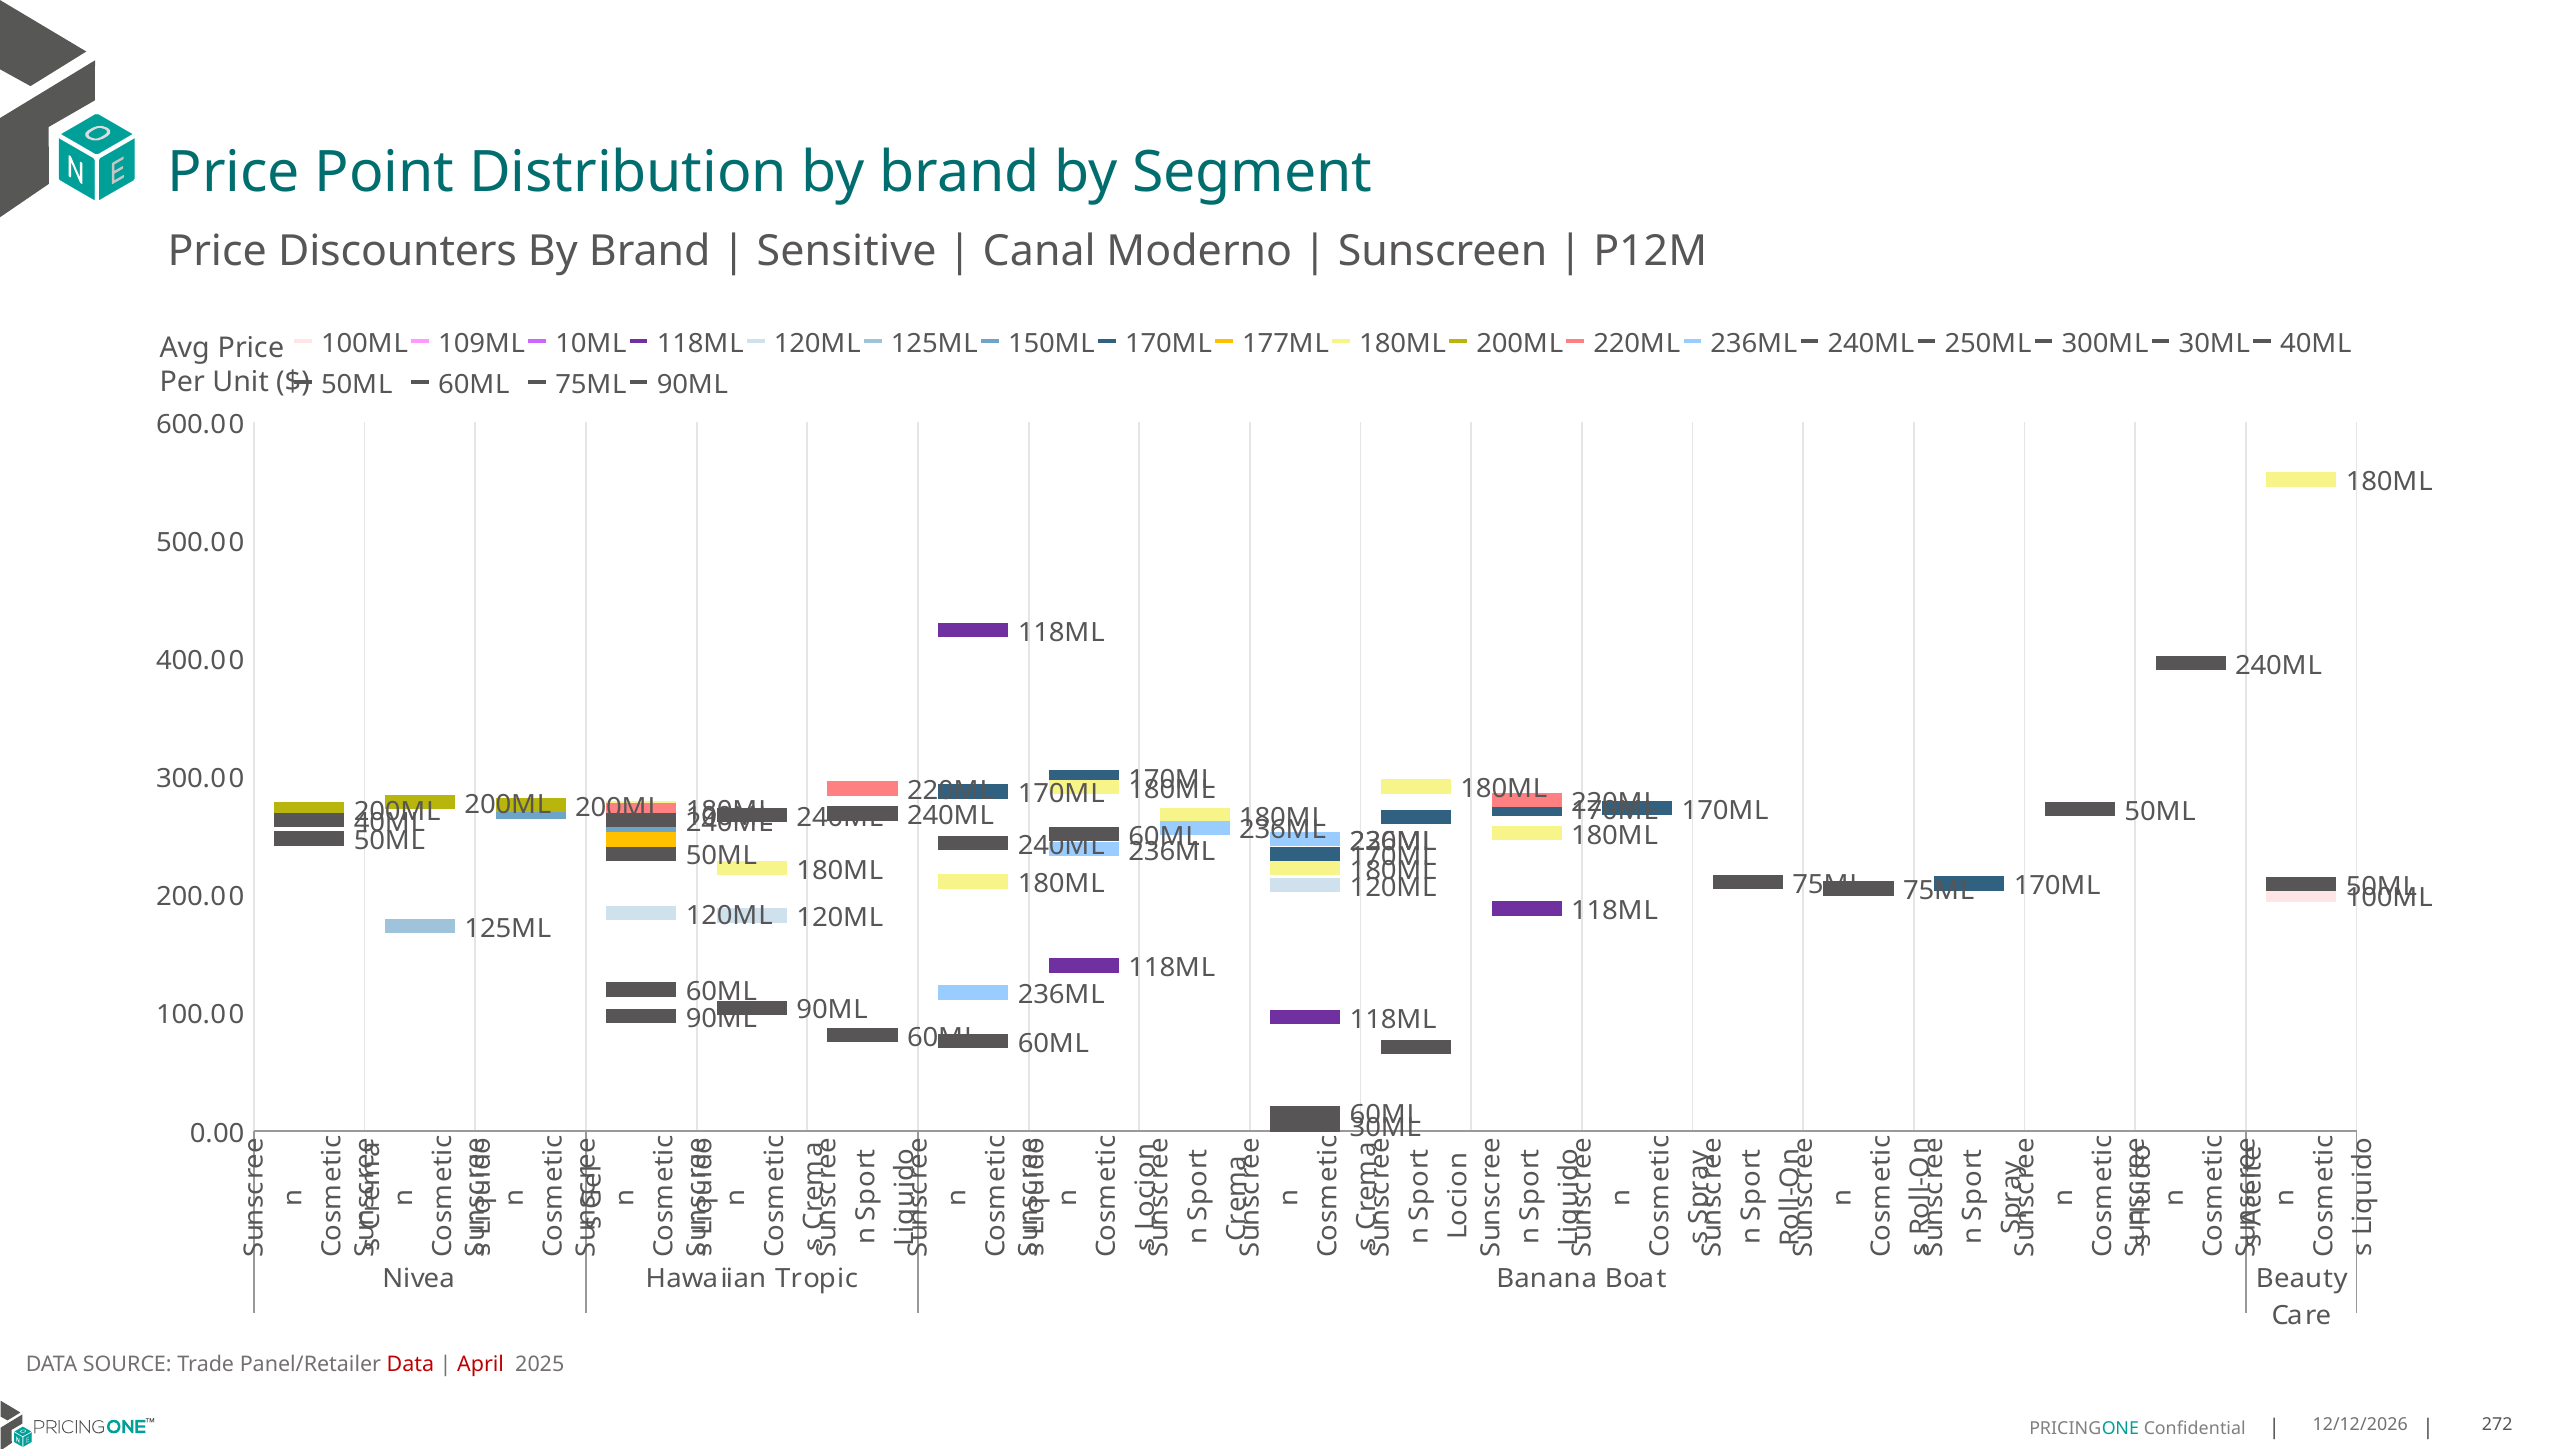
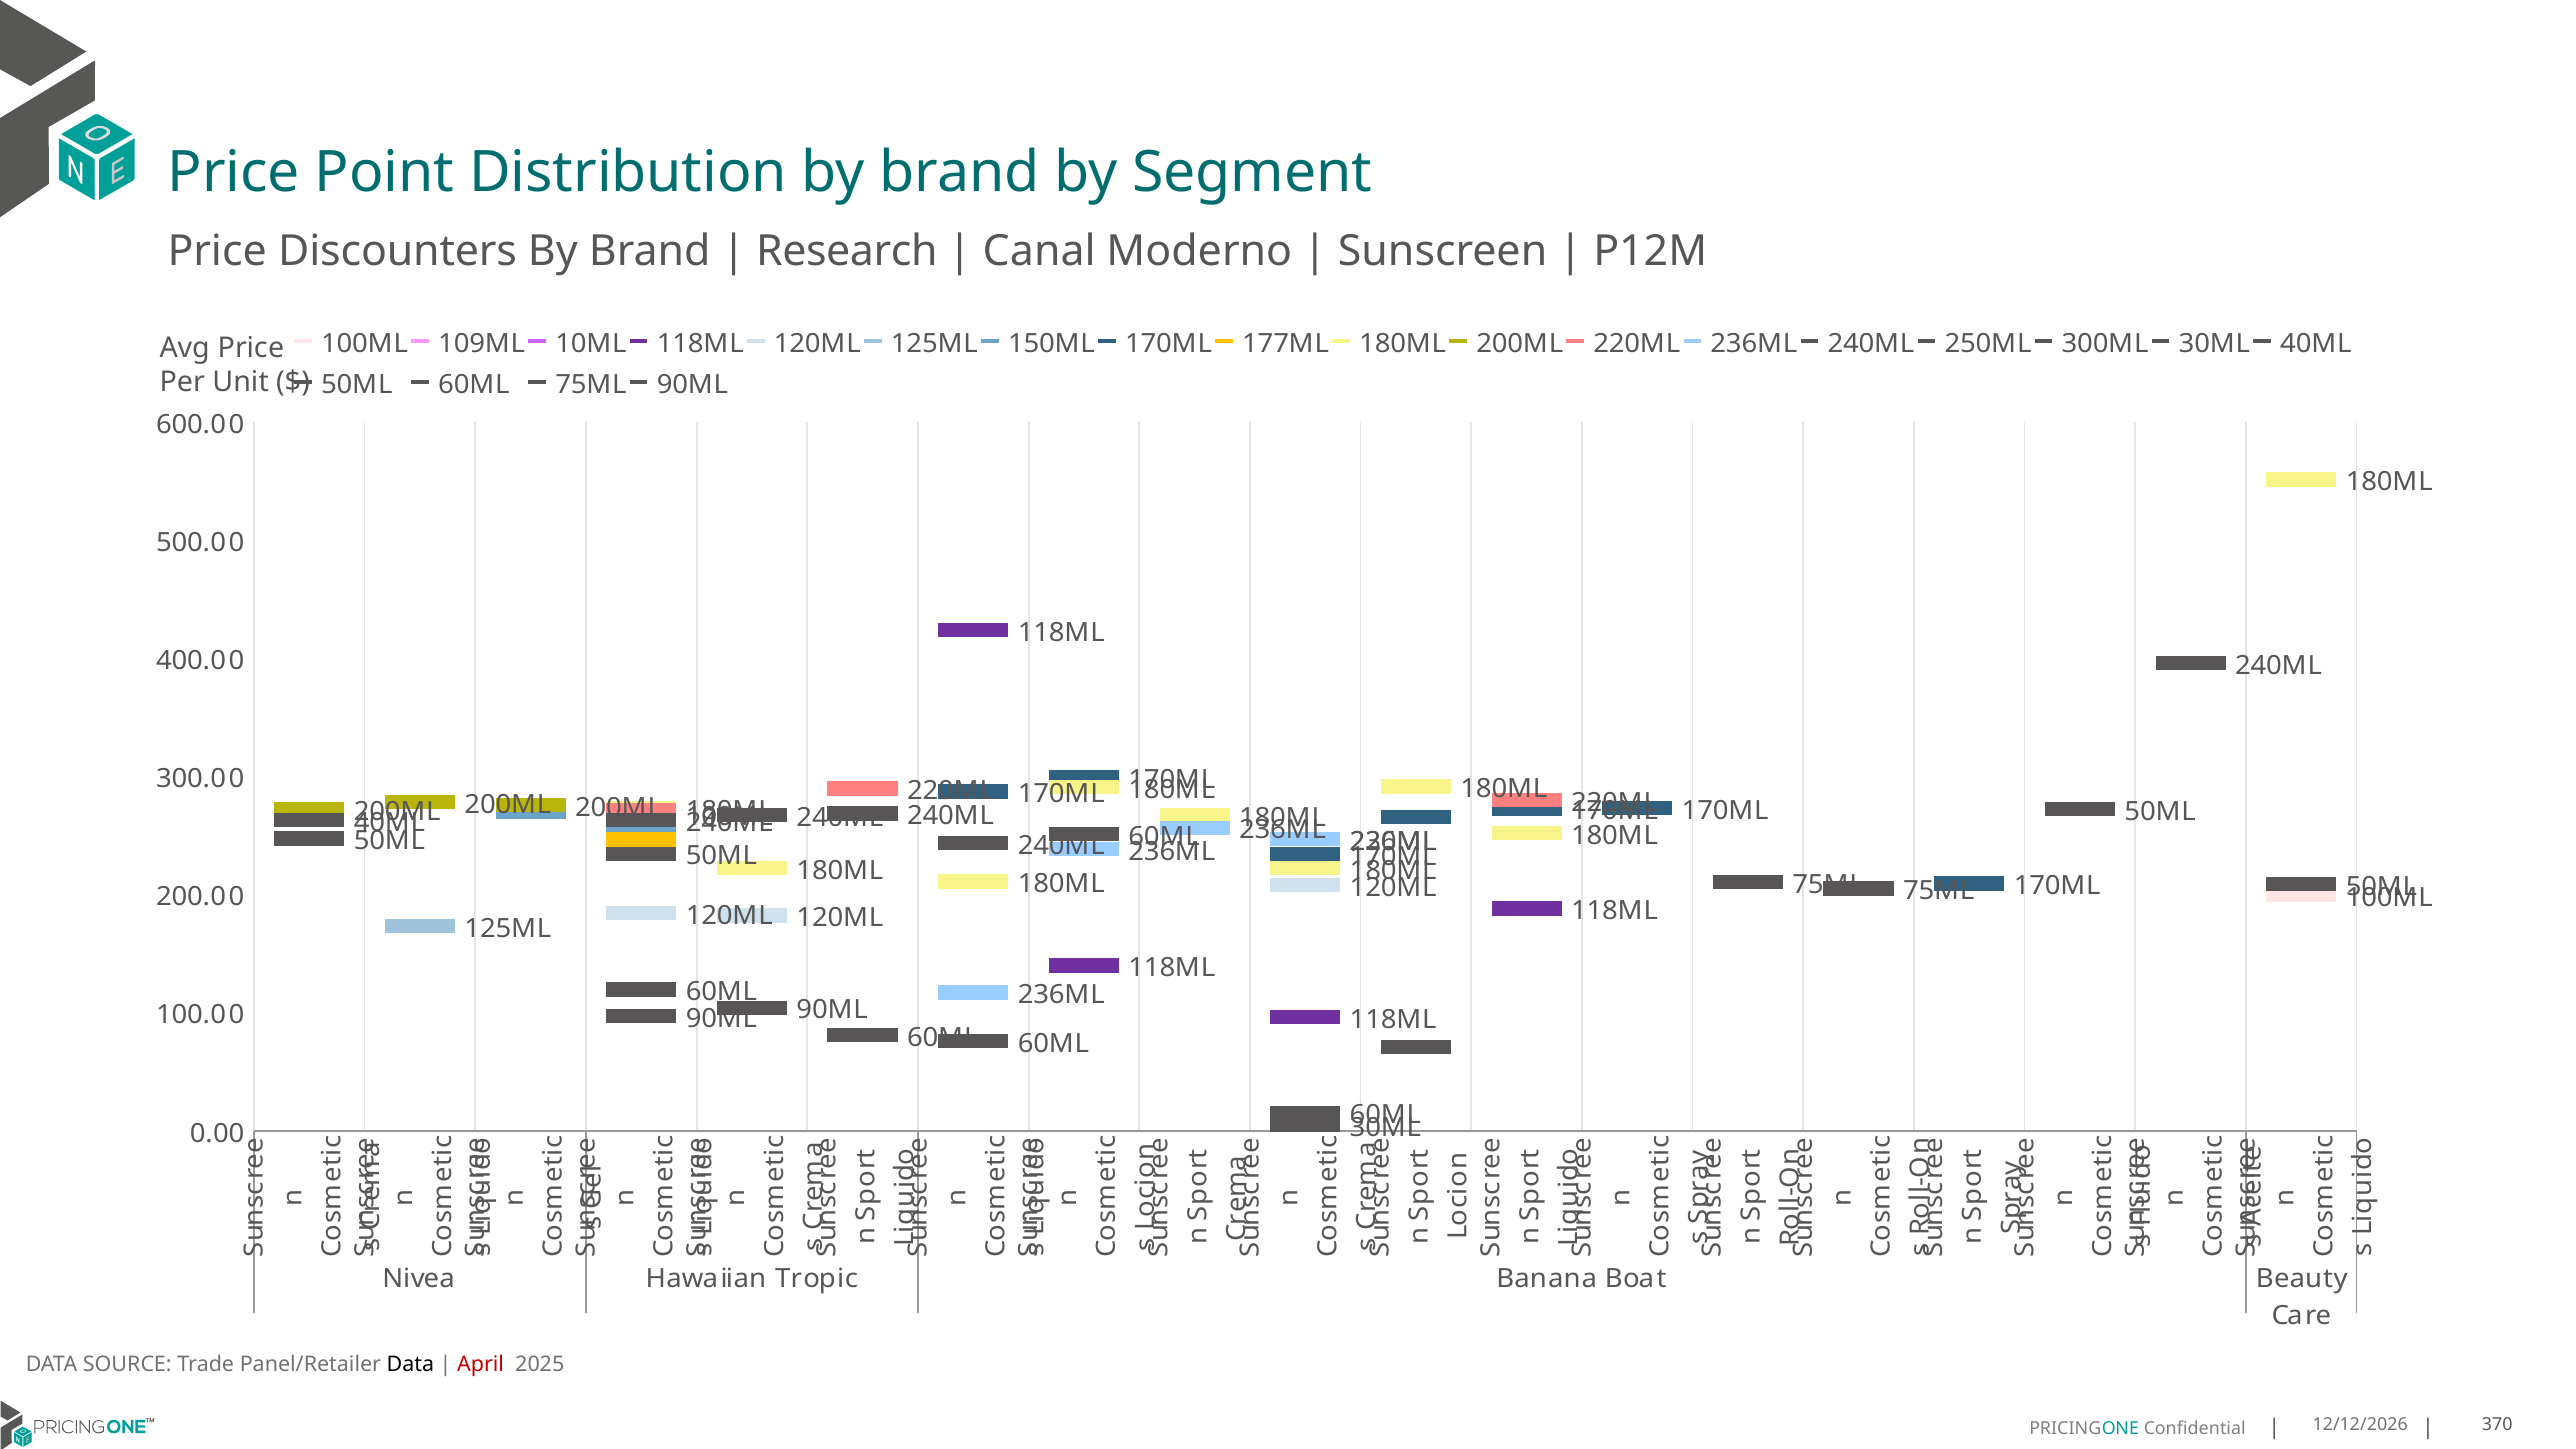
Sensitive: Sensitive -> Research
Data at (410, 1365) colour: red -> black
272: 272 -> 370
